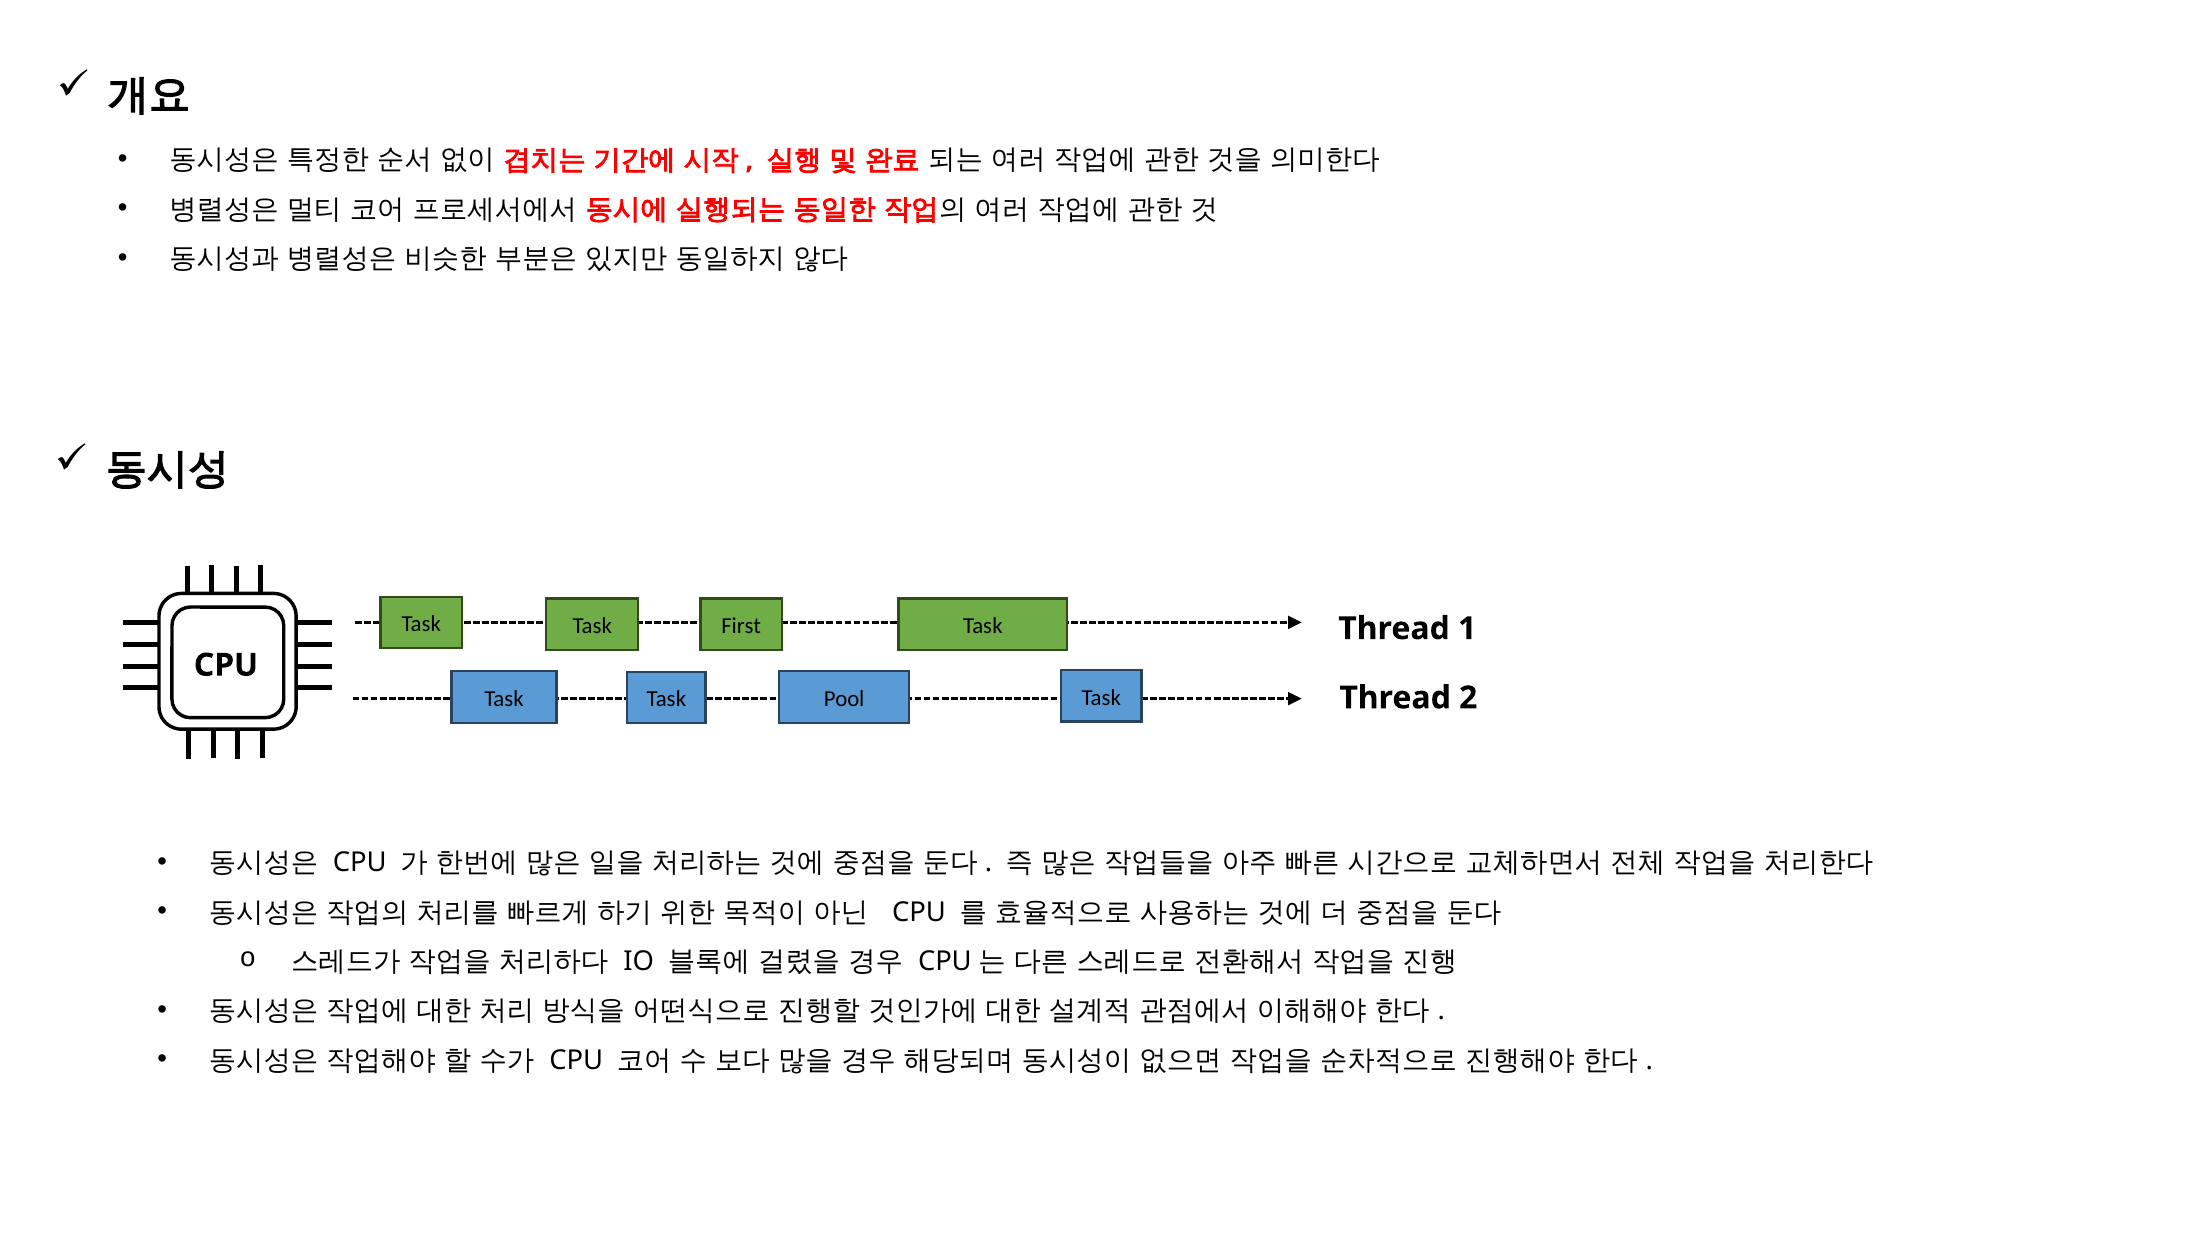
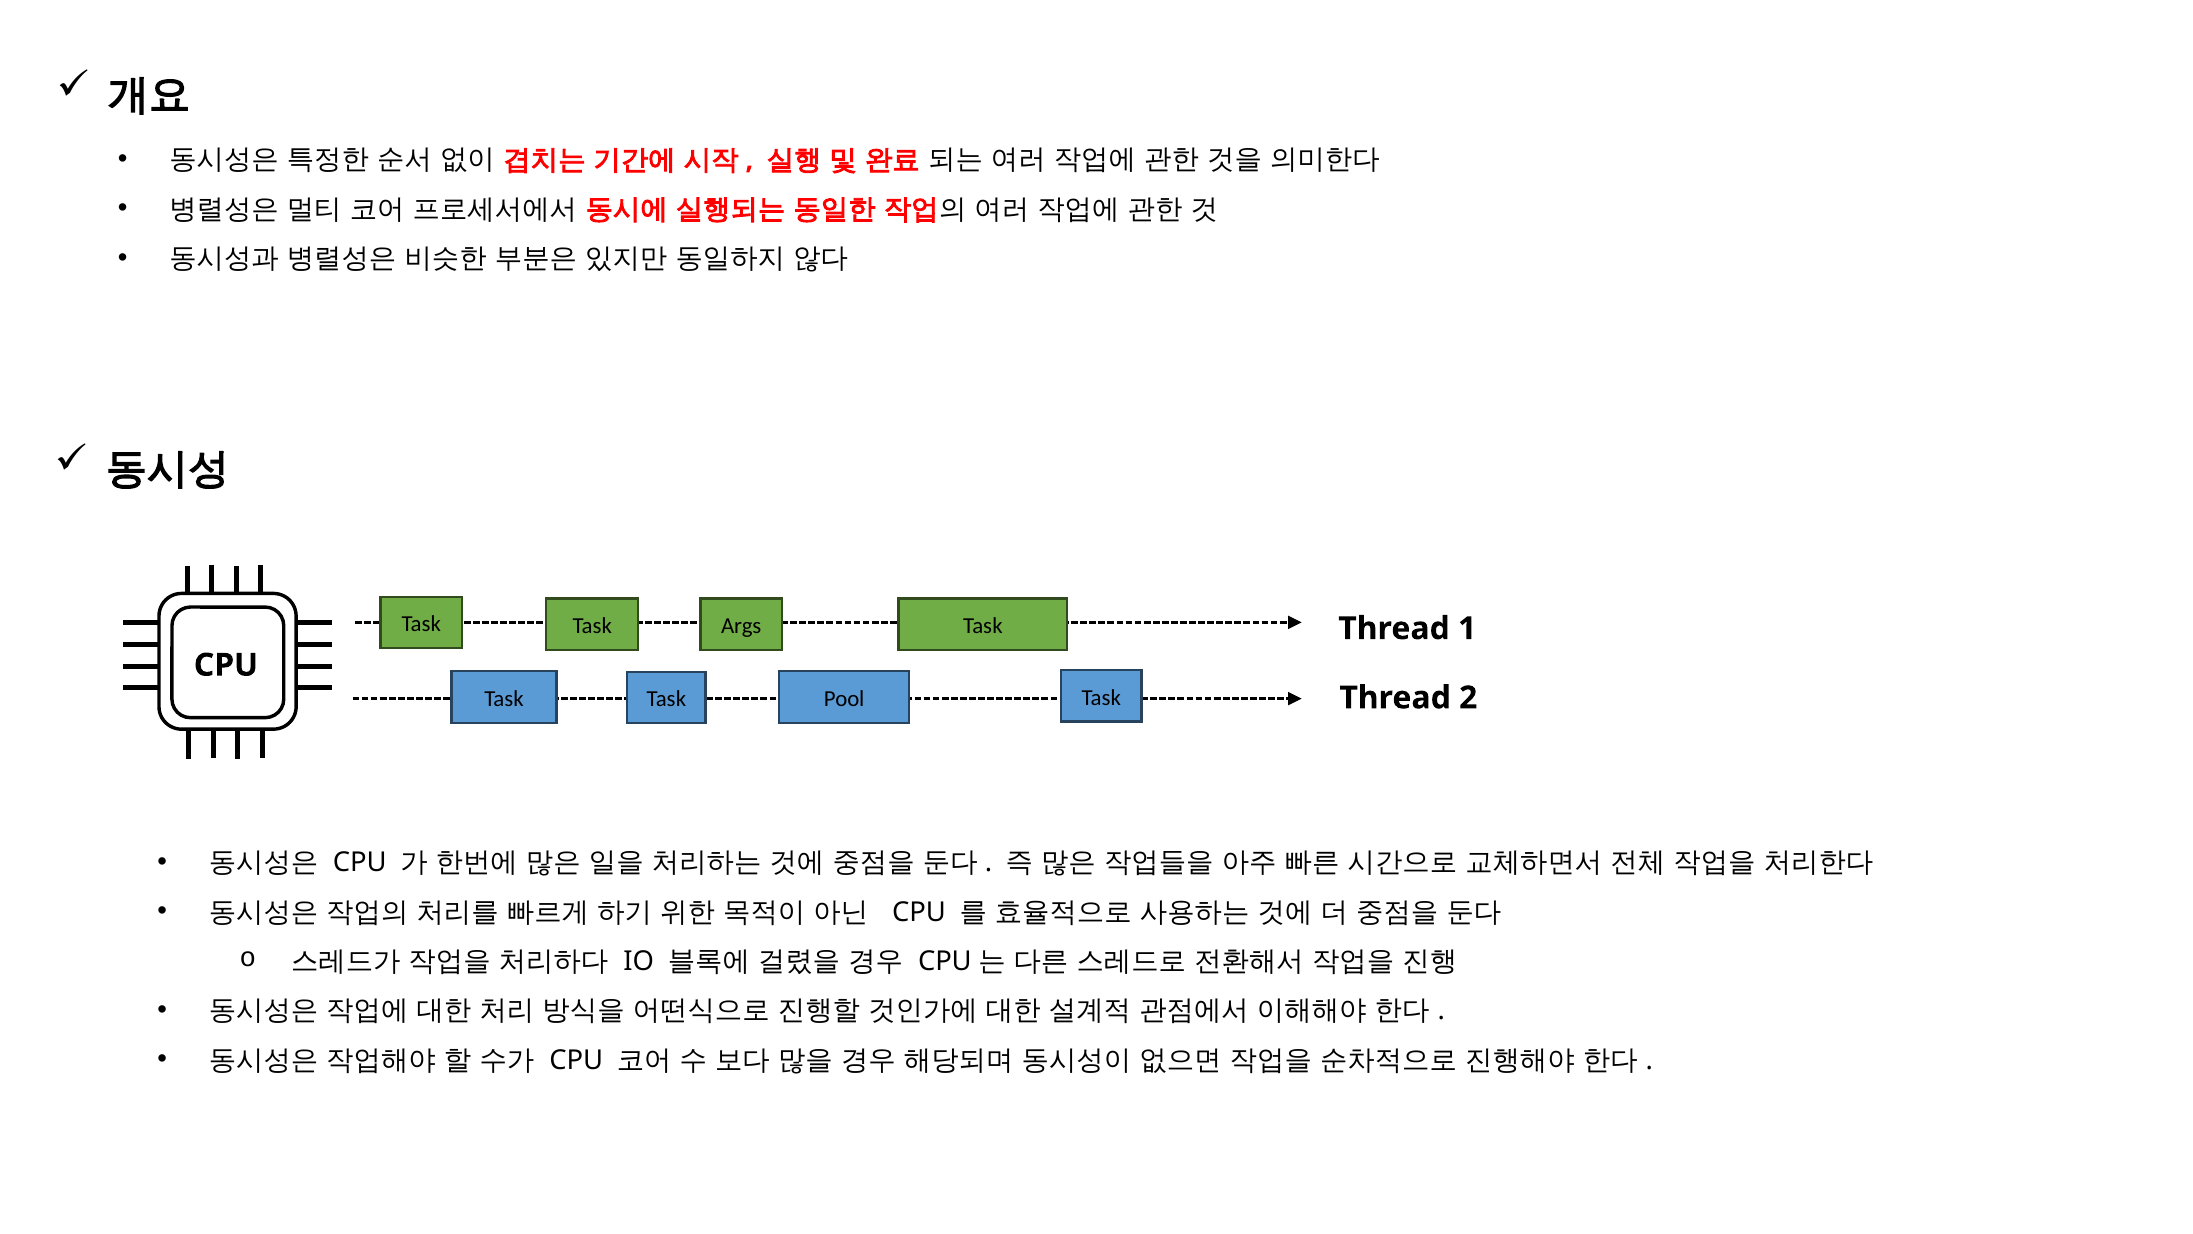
First: First -> Args
